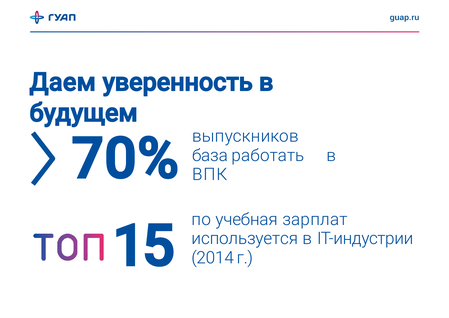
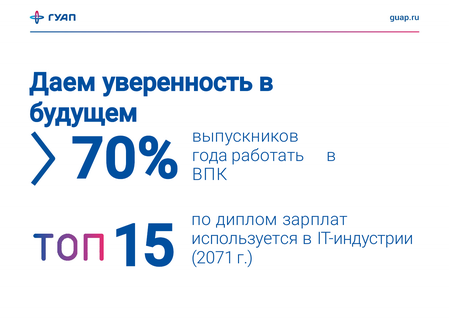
база: база -> года
учебная: учебная -> диплом
2014: 2014 -> 2071
